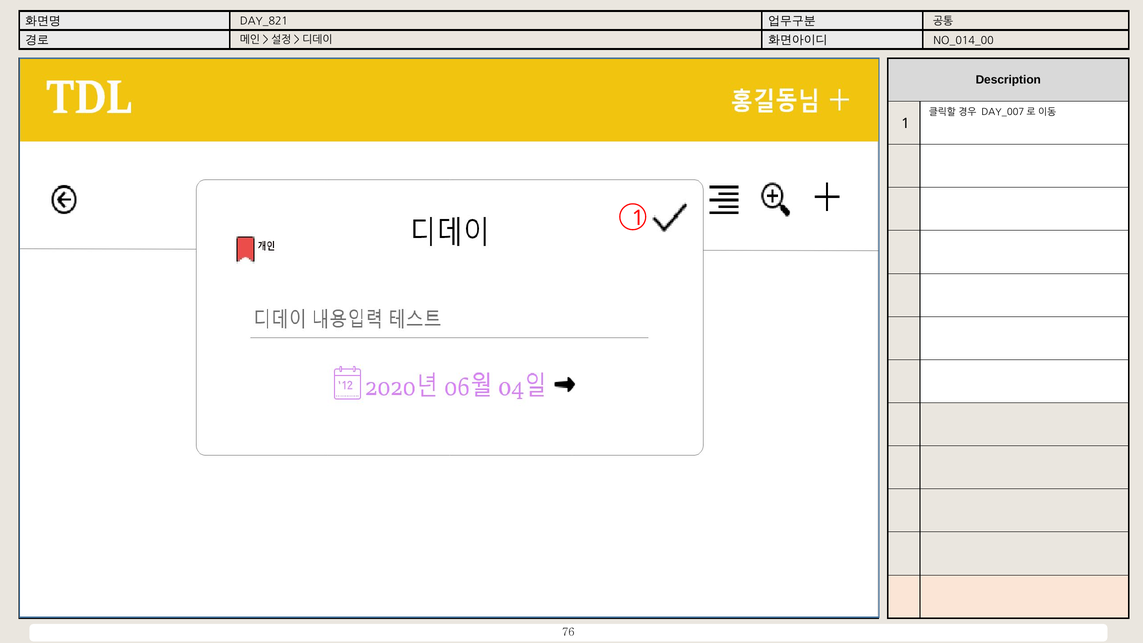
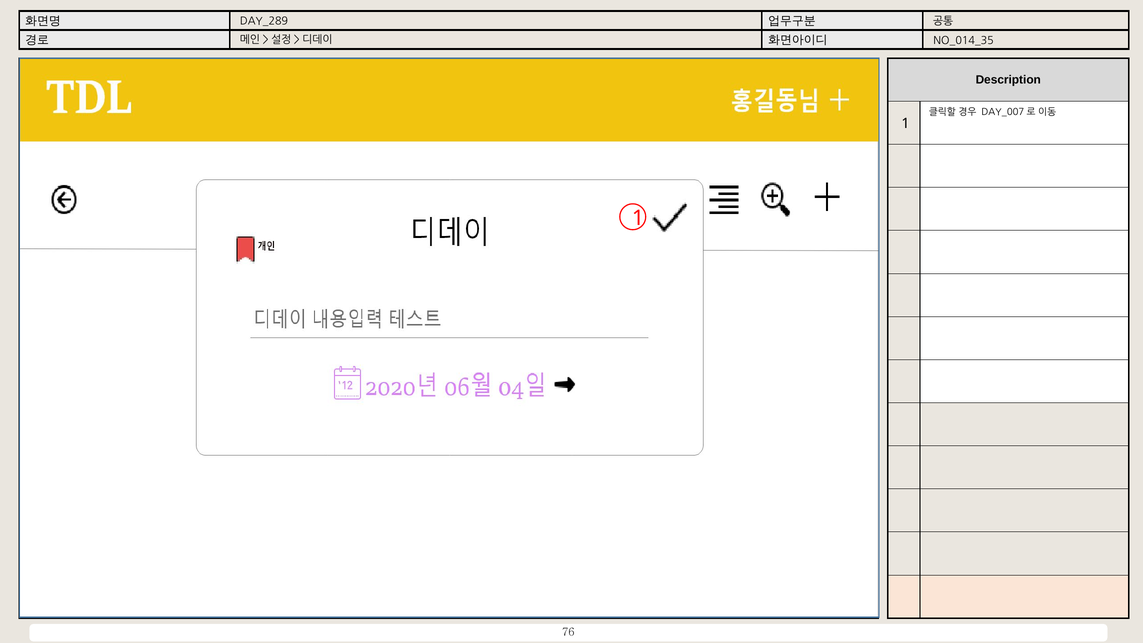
DAY_821: DAY_821 -> DAY_289
NO_014_00: NO_014_00 -> NO_014_35
